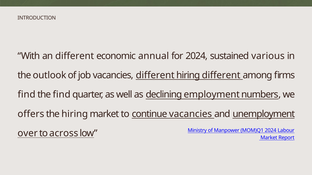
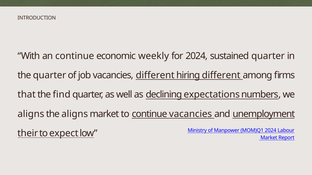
an different: different -> continue
annual: annual -> weekly
sustained various: various -> quarter
the outlook: outlook -> quarter
find at (27, 95): find -> that
employment: employment -> expectations
offers at (31, 114): offers -> aligns
the hiring: hiring -> aligns
over: over -> their
across: across -> expect
